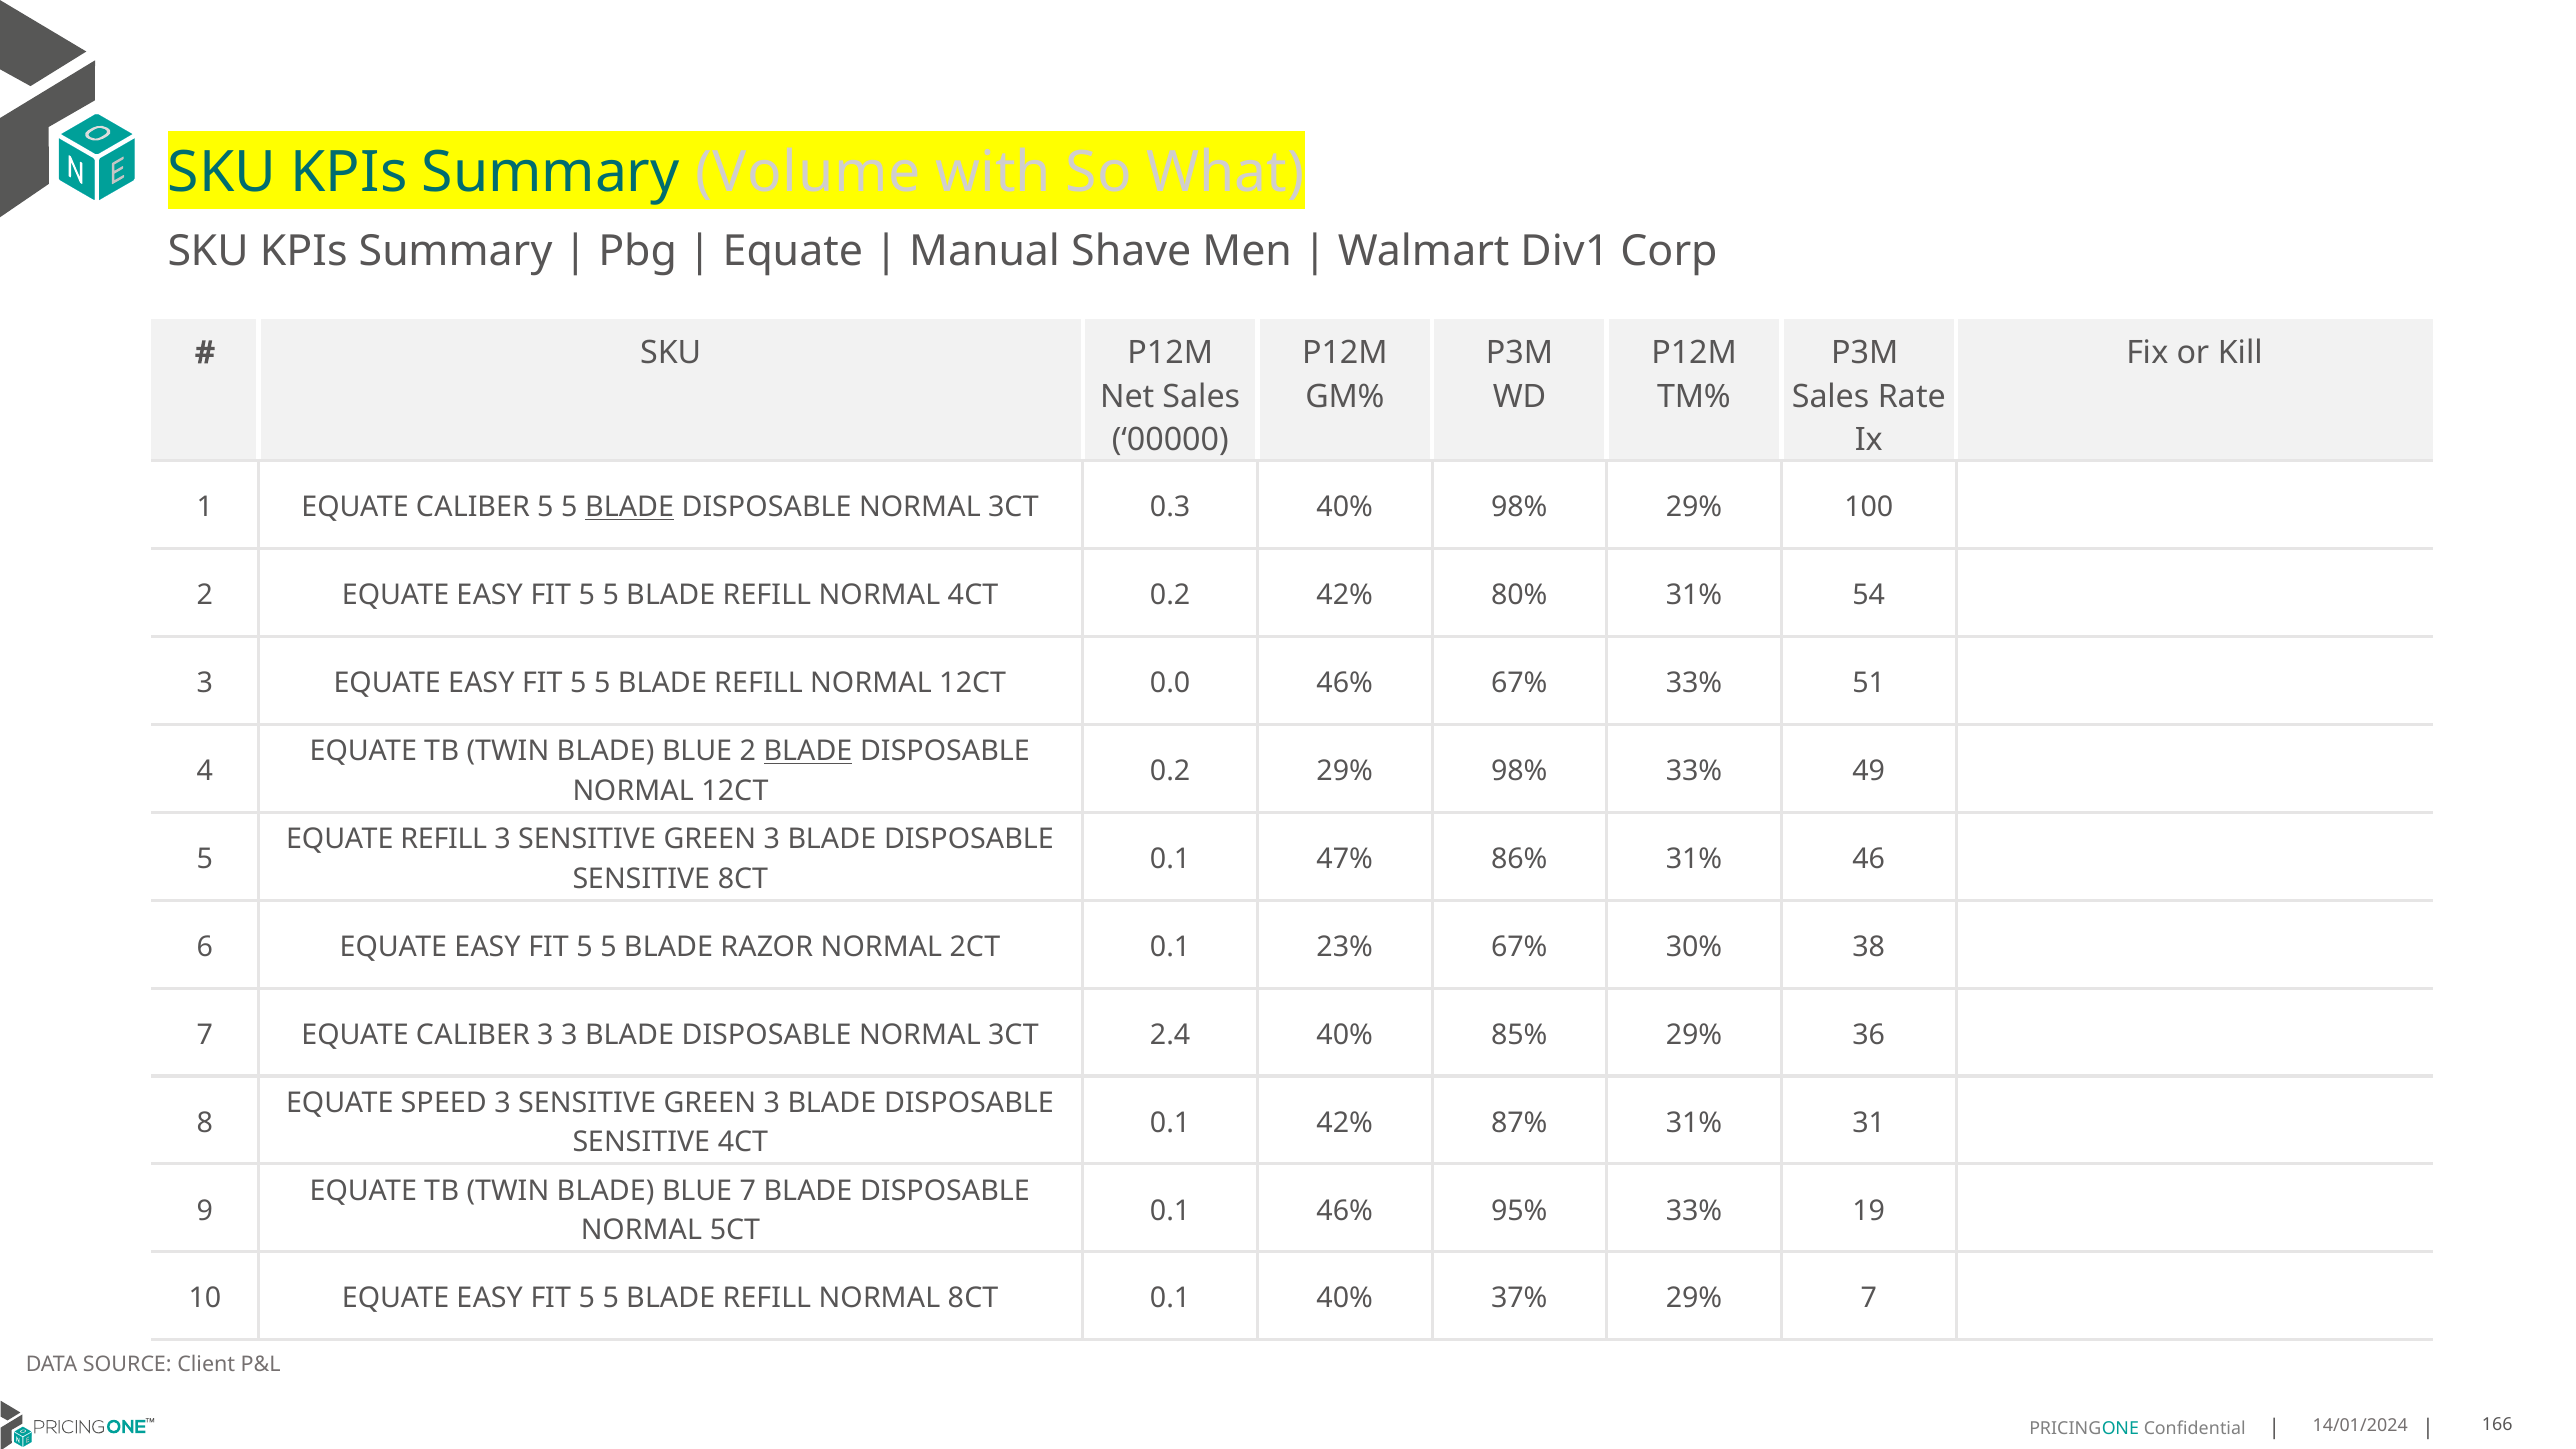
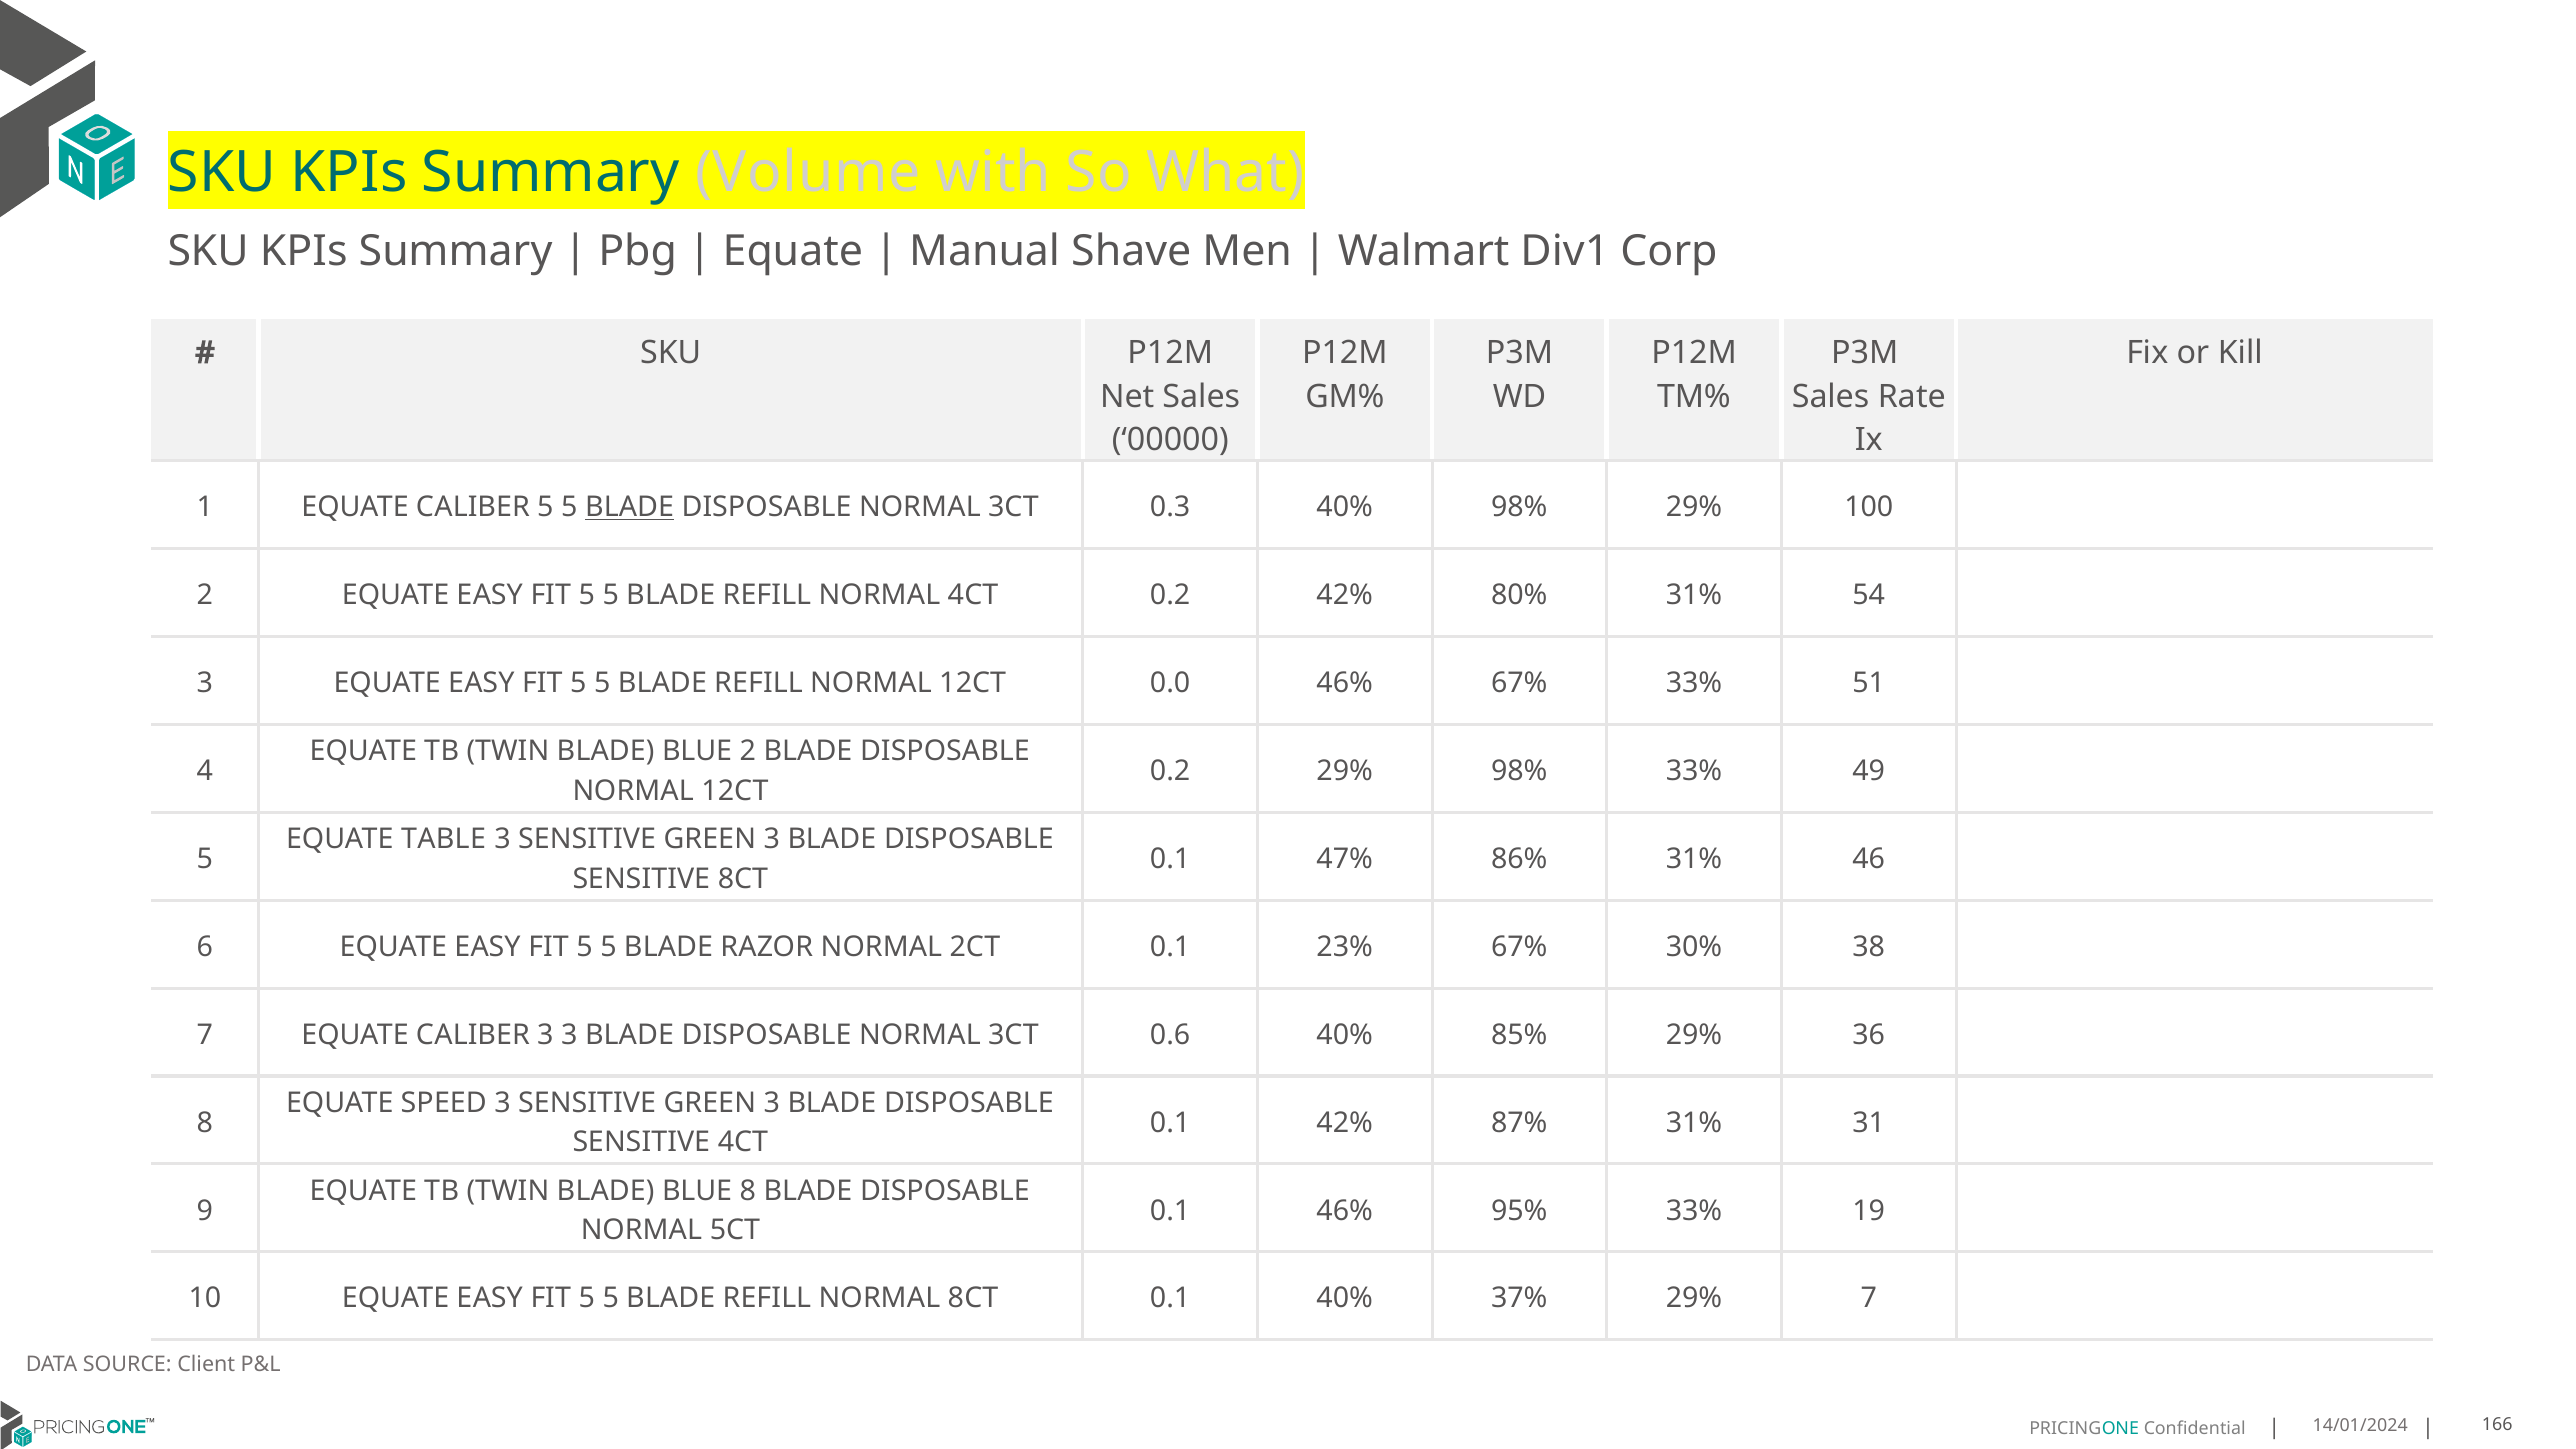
BLADE at (808, 751) underline: present -> none
EQUATE REFILL: REFILL -> TABLE
2.4: 2.4 -> 0.6
BLUE 7: 7 -> 8
